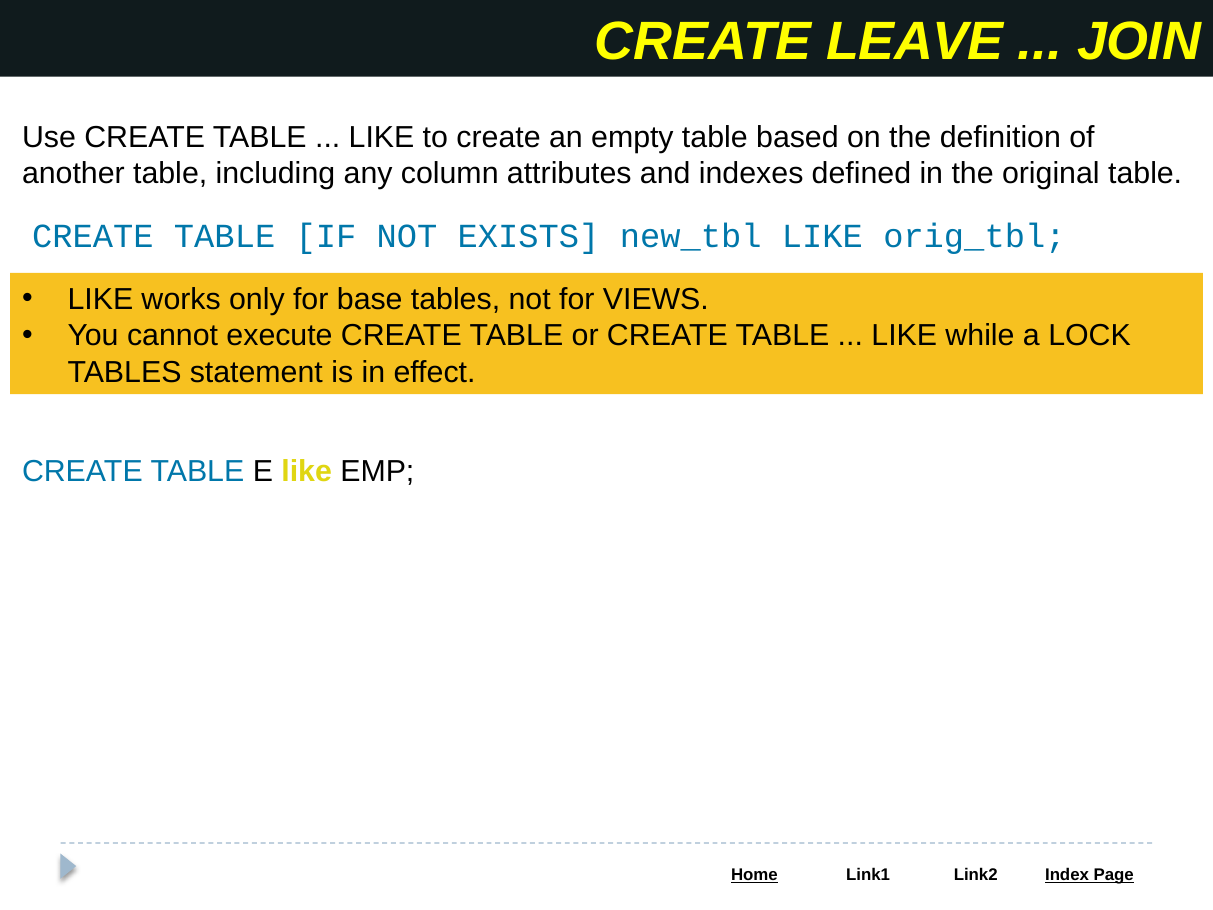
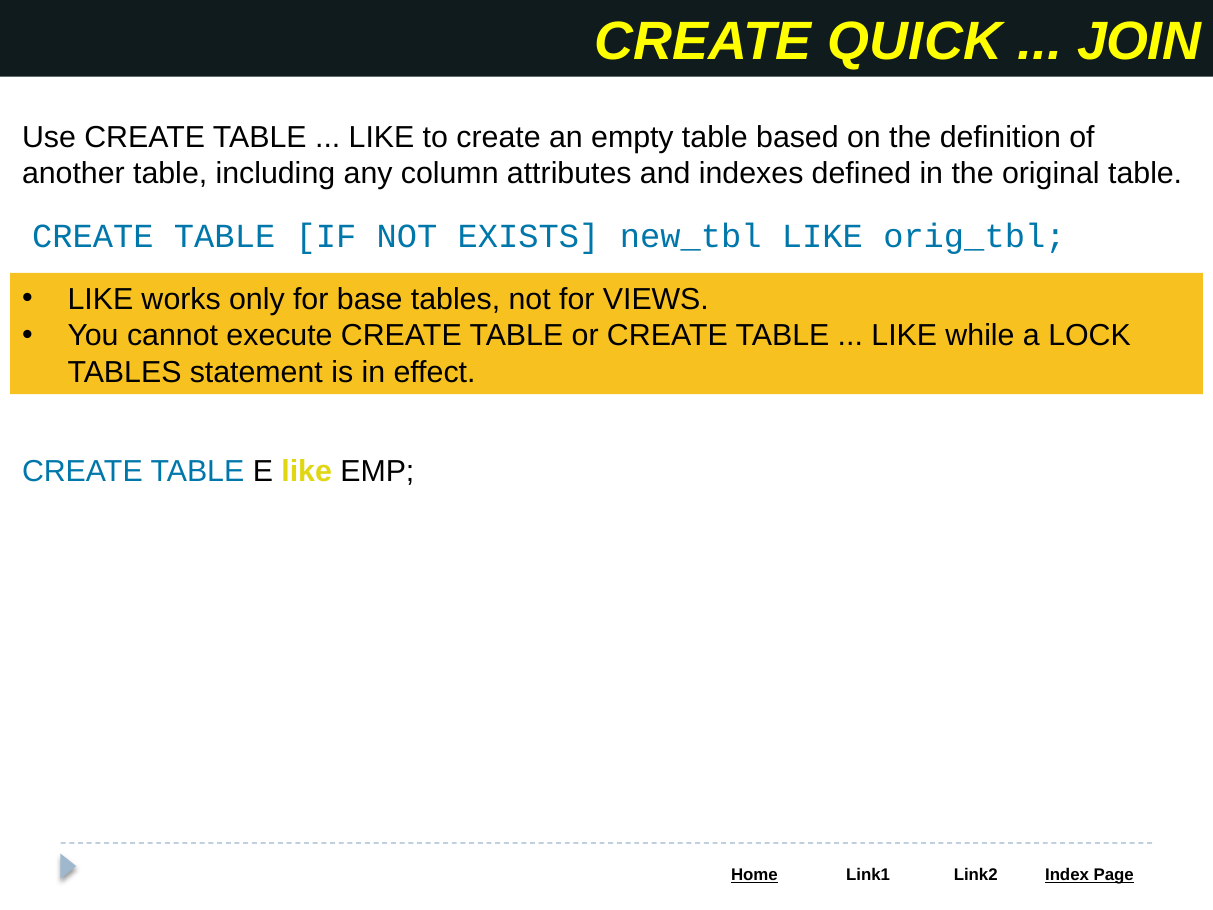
LEAVE: LEAVE -> QUICK
